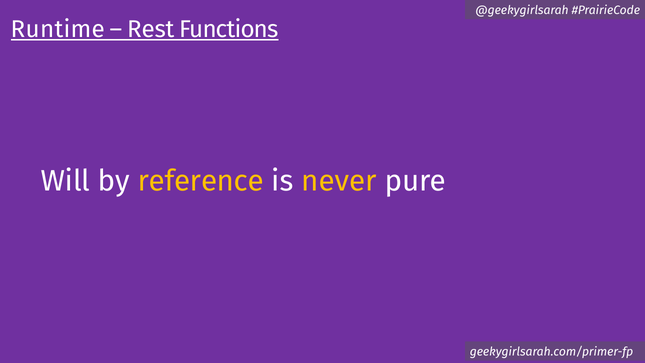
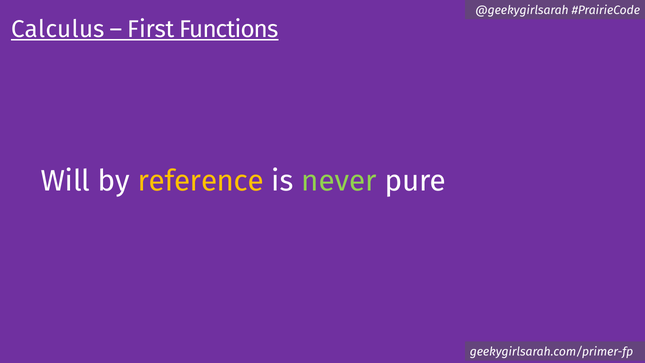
Runtime: Runtime -> Calculus
Rest: Rest -> First
never colour: yellow -> light green
